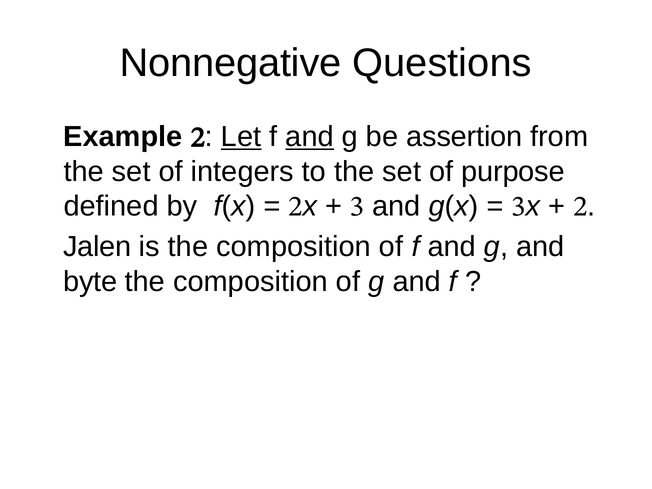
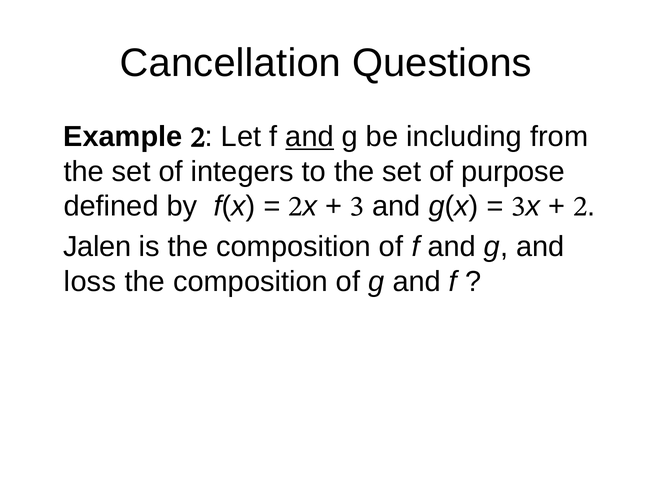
Nonnegative: Nonnegative -> Cancellation
Let underline: present -> none
assertion: assertion -> including
byte: byte -> loss
